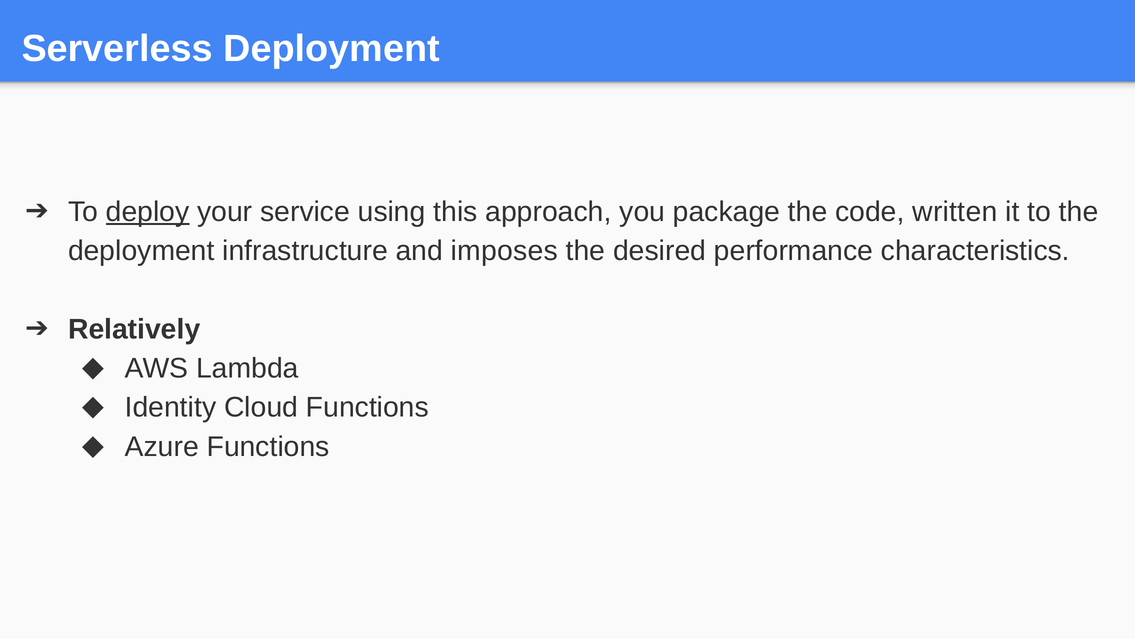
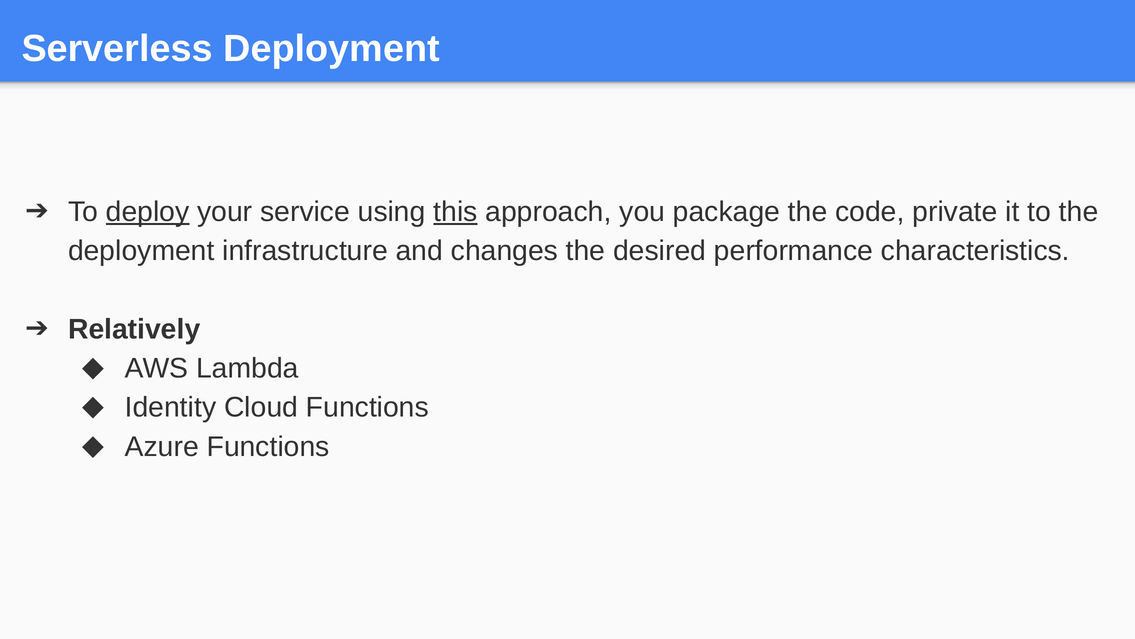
this underline: none -> present
written: written -> private
imposes: imposes -> changes
